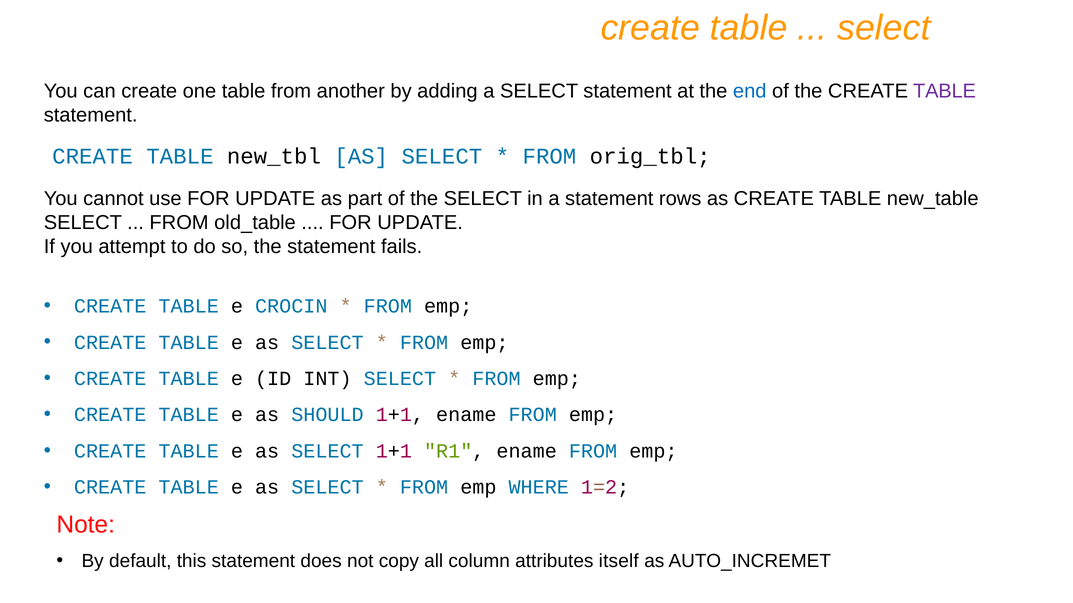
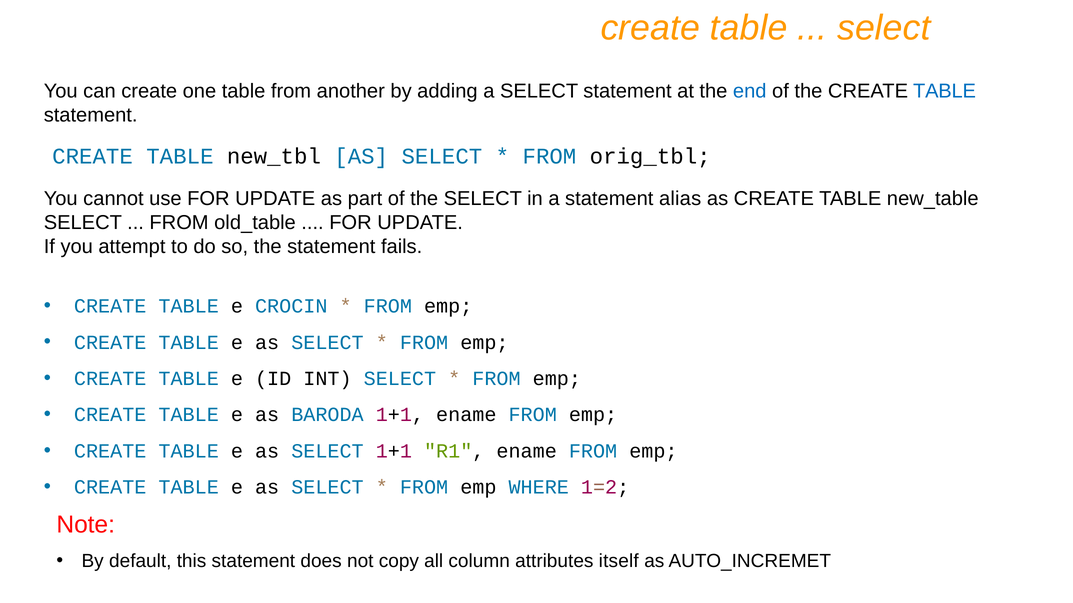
TABLE at (945, 91) colour: purple -> blue
rows: rows -> alias
SHOULD: SHOULD -> BARODA
